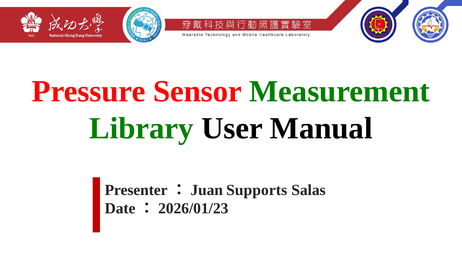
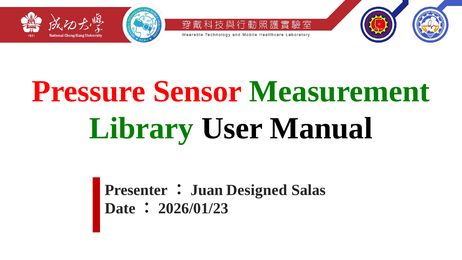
Supports: Supports -> Designed
